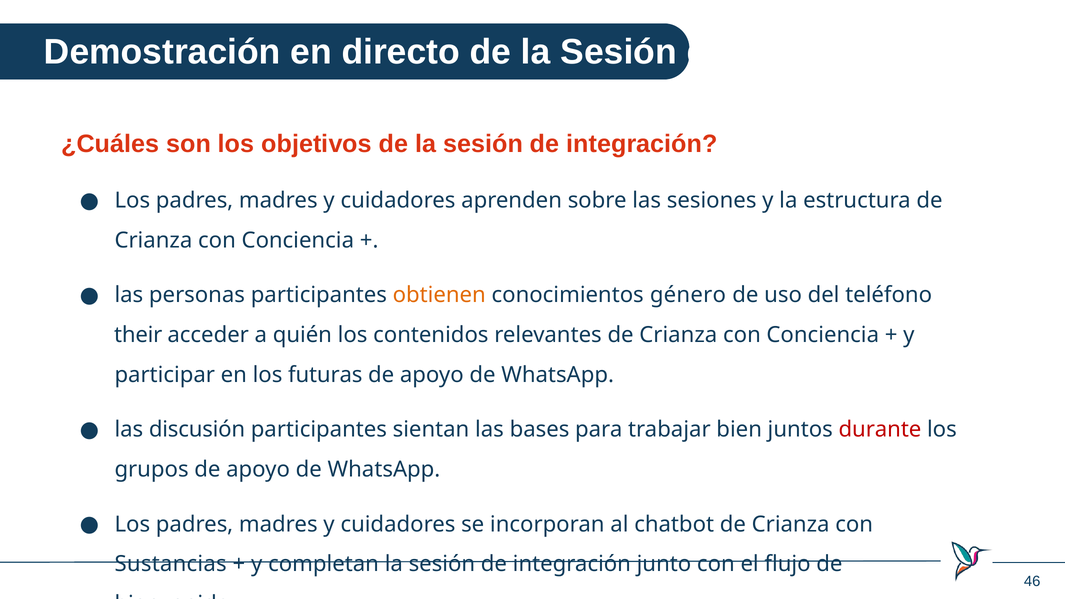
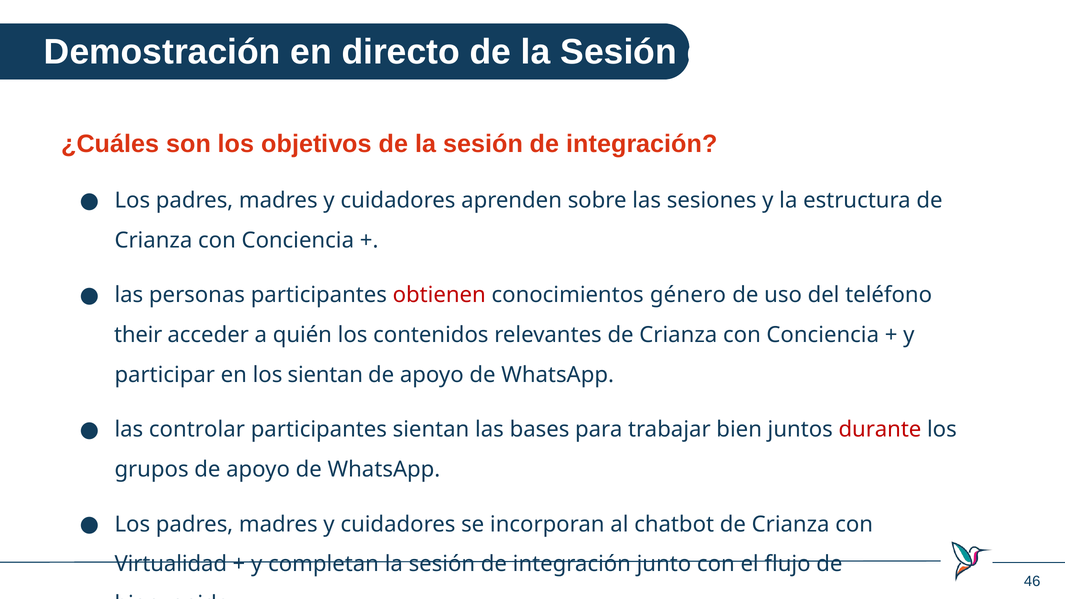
obtienen colour: orange -> red
los futuras: futuras -> sientan
discusión: discusión -> controlar
Sustancias: Sustancias -> Virtualidad
